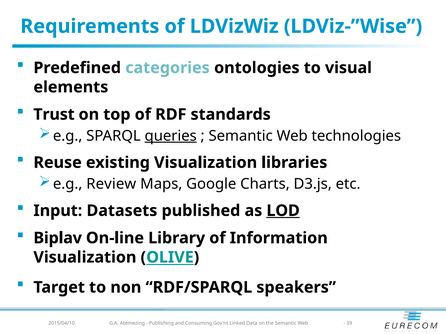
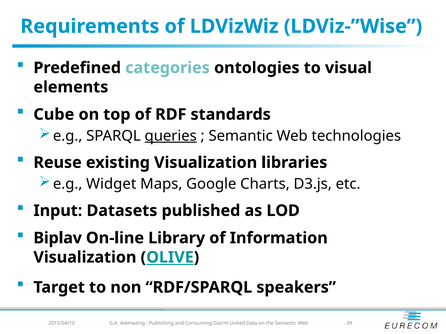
Trust: Trust -> Cube
Review: Review -> Widget
LOD underline: present -> none
